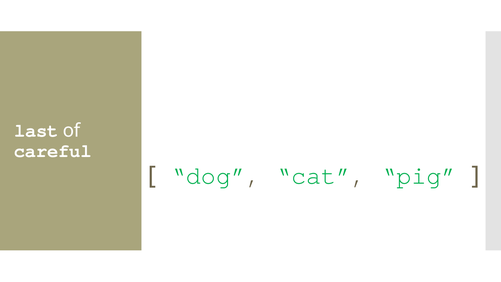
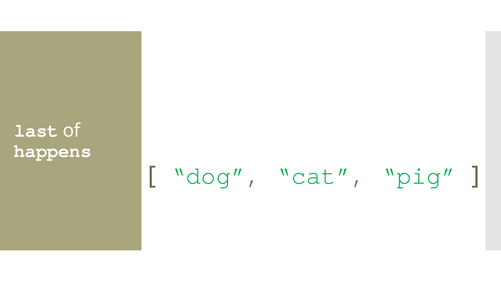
careful: careful -> happens
